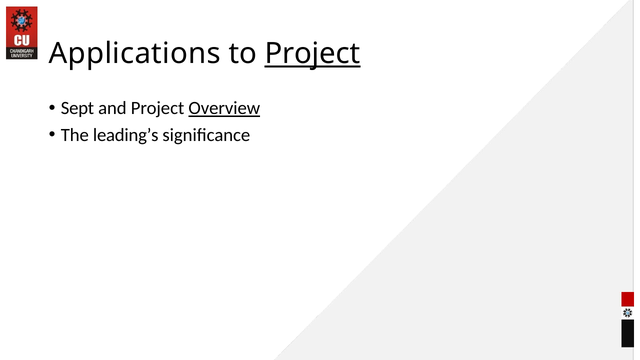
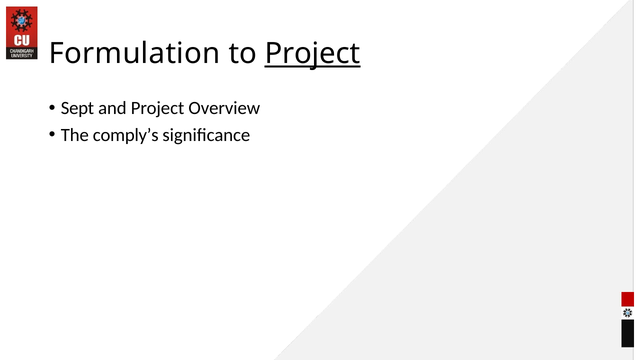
Applications: Applications -> Formulation
Overview underline: present -> none
leading’s: leading’s -> comply’s
